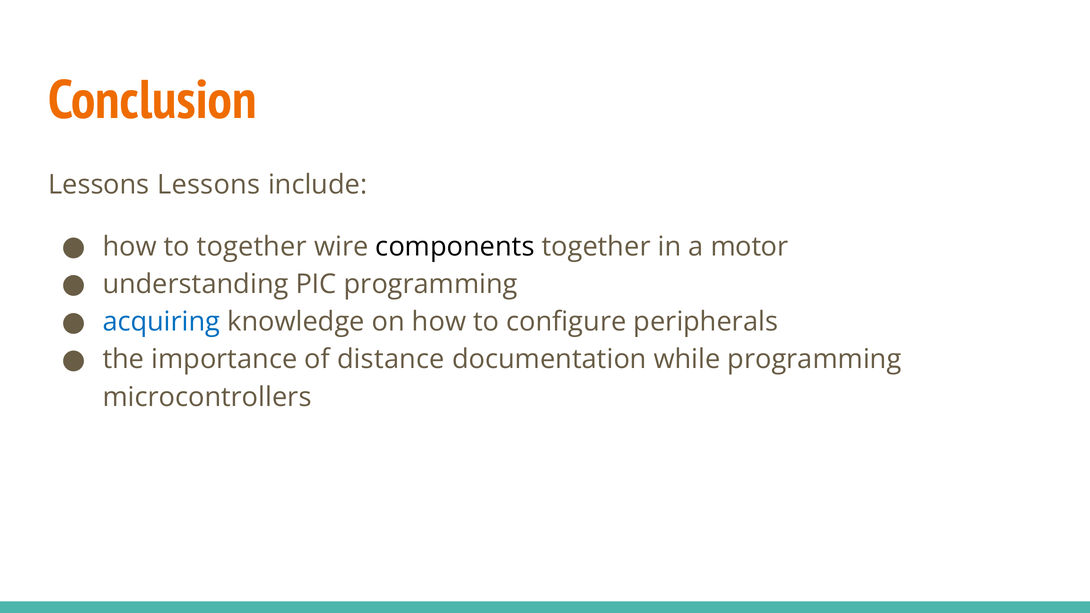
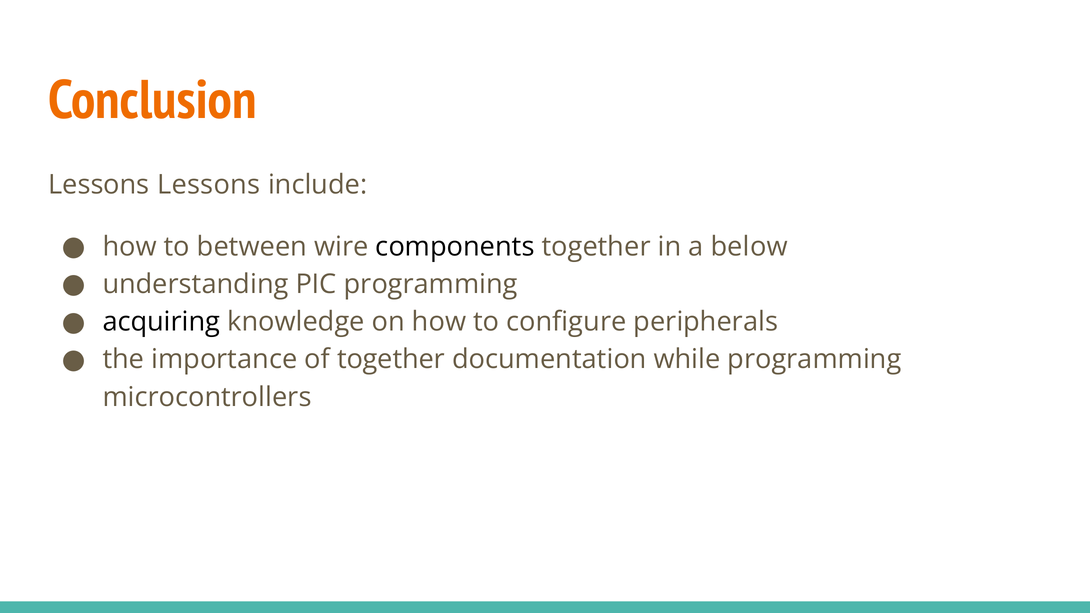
to together: together -> between
motor: motor -> below
acquiring colour: blue -> black
of distance: distance -> together
